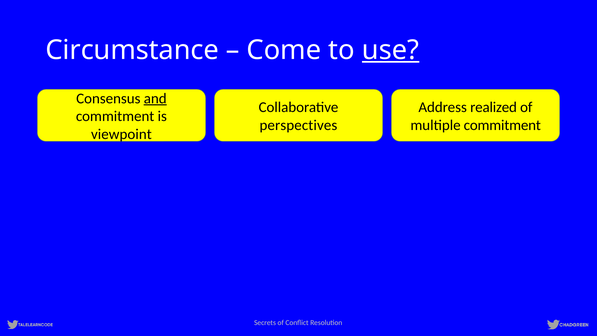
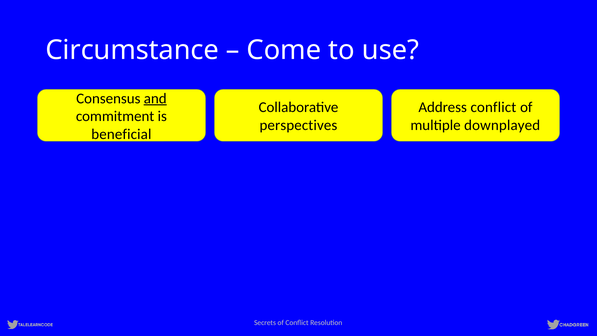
use underline: present -> none
Address realized: realized -> conflict
multiple commitment: commitment -> downplayed
viewpoint: viewpoint -> beneficial
